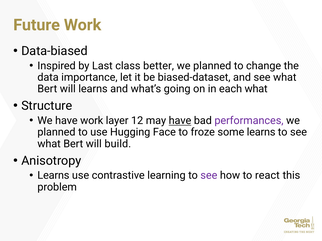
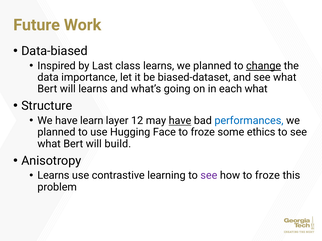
class better: better -> learns
change underline: none -> present
have work: work -> learn
performances colour: purple -> blue
some learns: learns -> ethics
how to react: react -> froze
